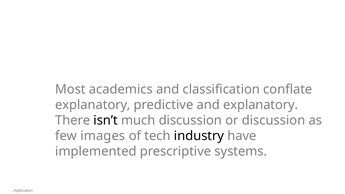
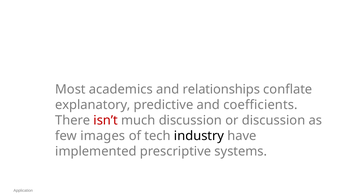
classification: classification -> relationships
and explanatory: explanatory -> coefficients
isn’t colour: black -> red
